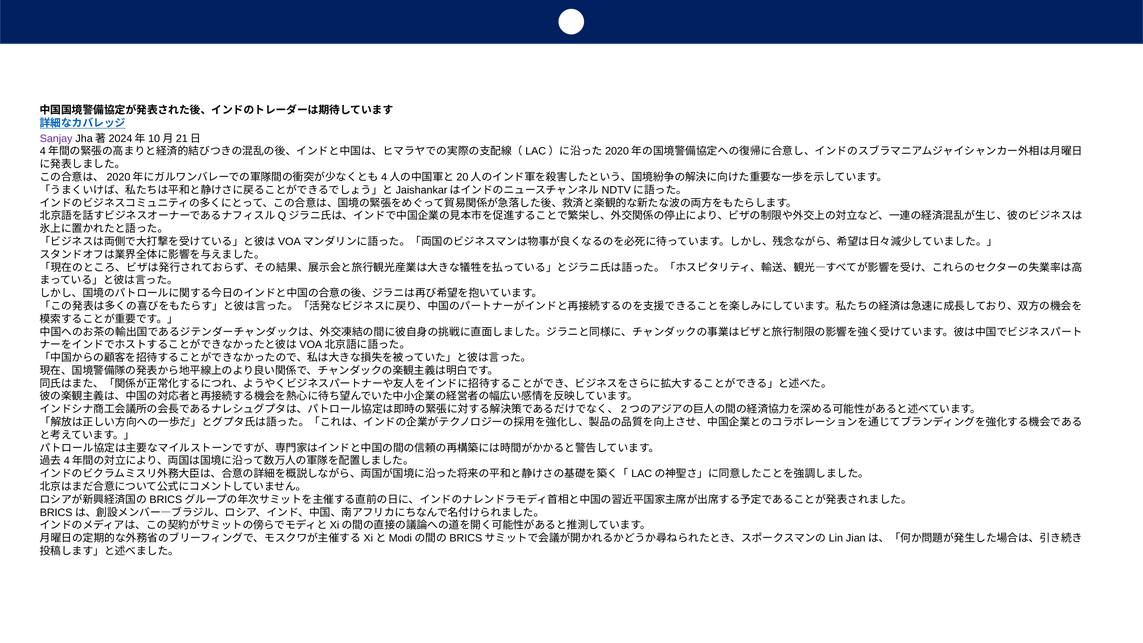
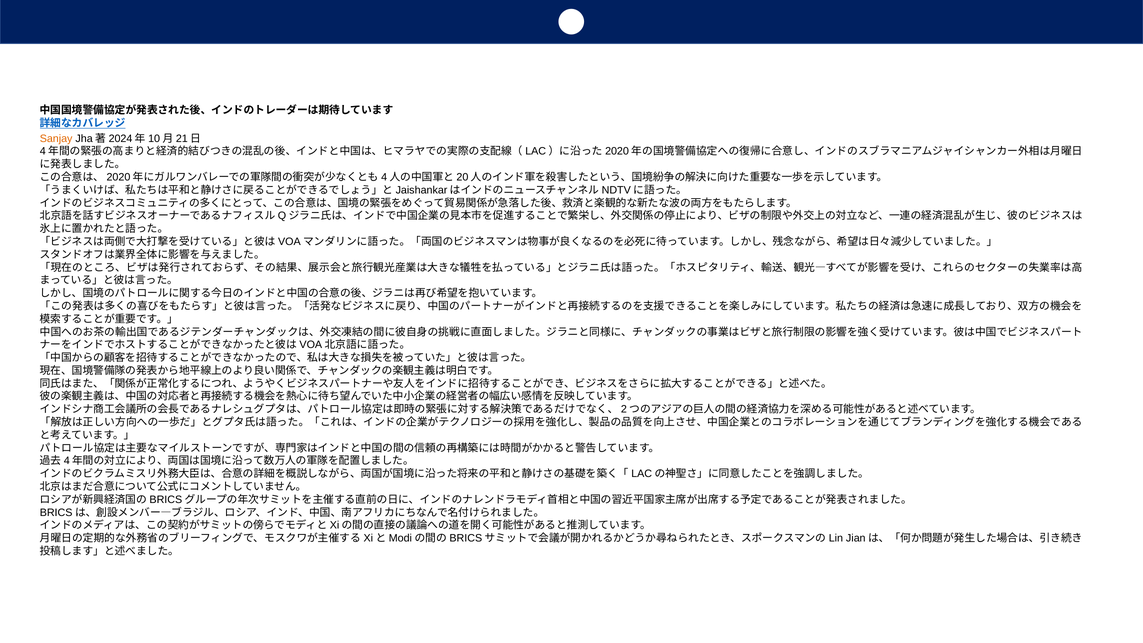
Sanjay colour: purple -> orange
